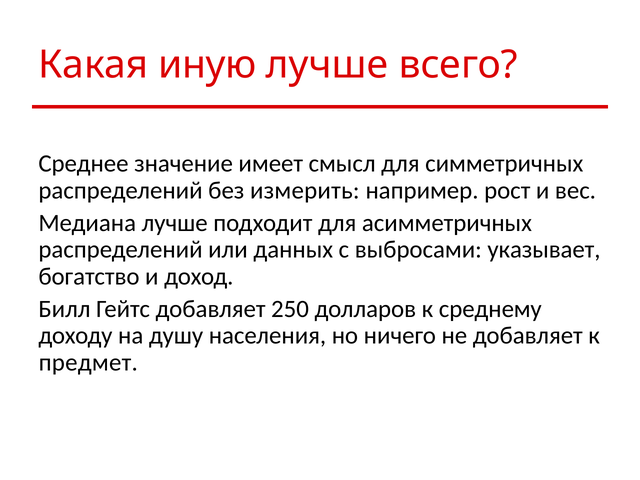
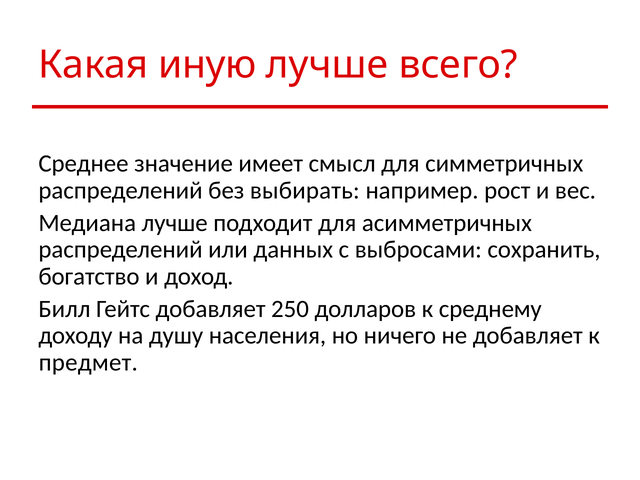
измерить: измерить -> выбирать
указывает: указывает -> сохранить
